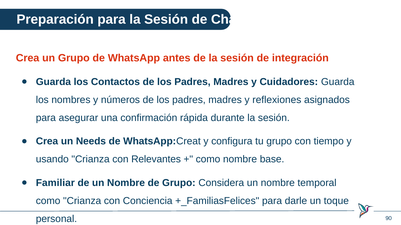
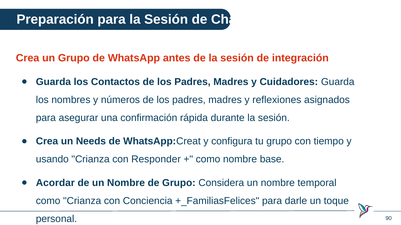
Relevantes: Relevantes -> Responder
Familiar: Familiar -> Acordar
